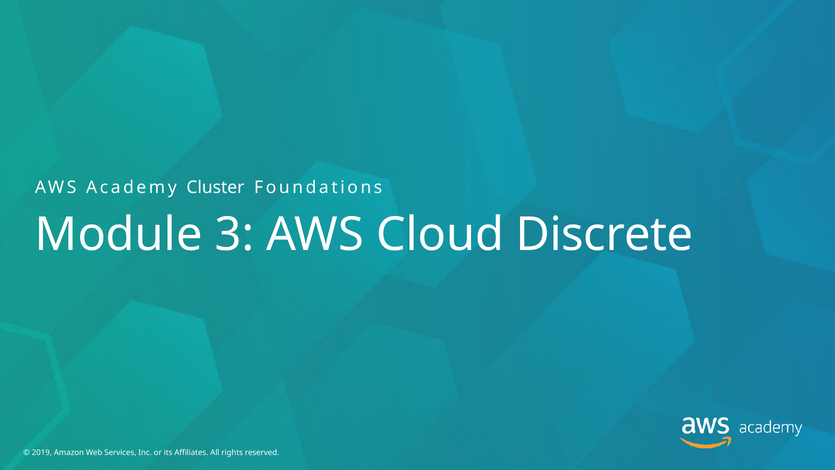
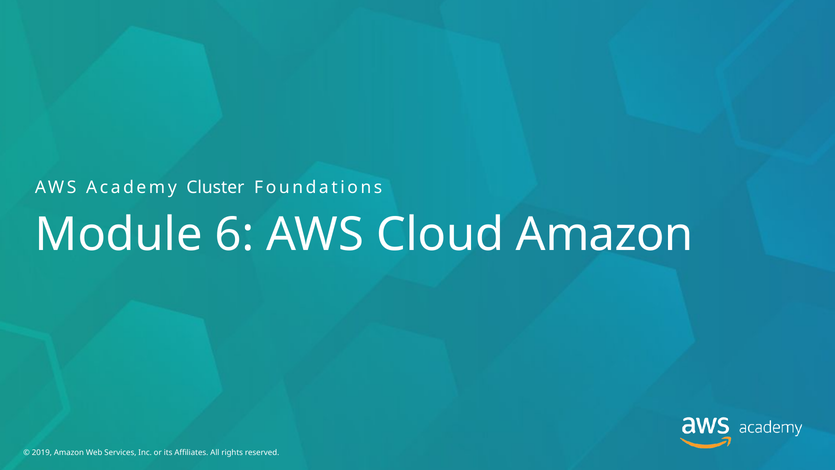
3: 3 -> 6
Cloud Discrete: Discrete -> Amazon
